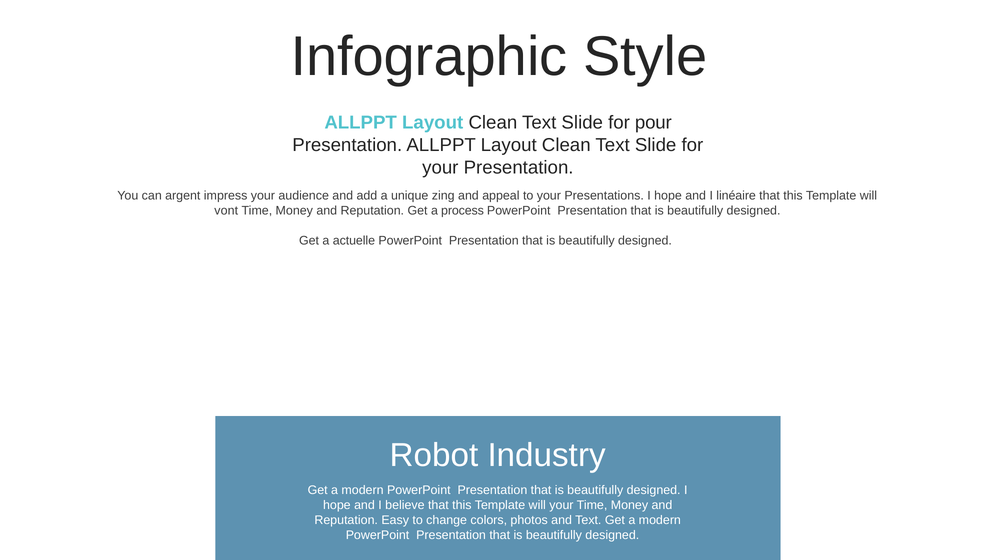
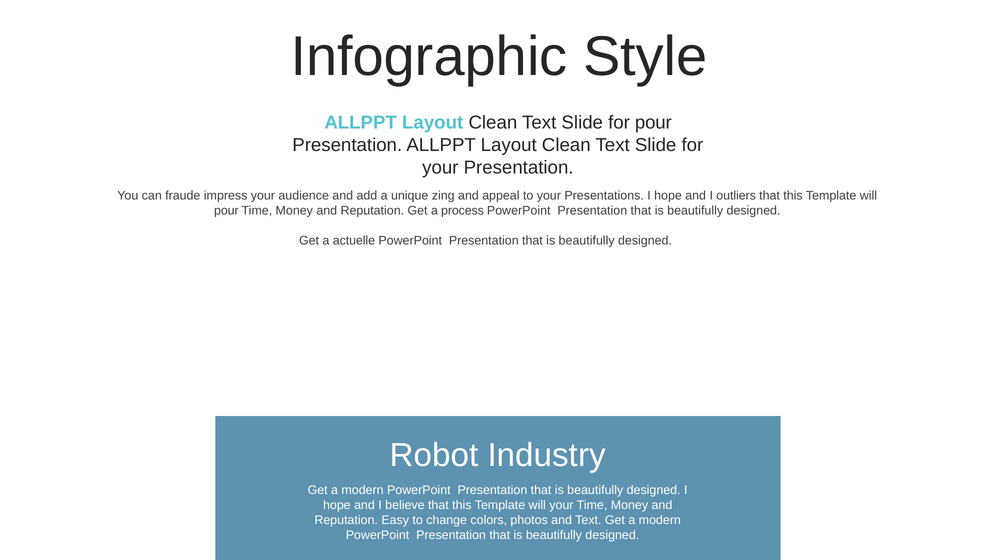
argent: argent -> fraude
linéaire: linéaire -> outliers
vont at (226, 211): vont -> pour
